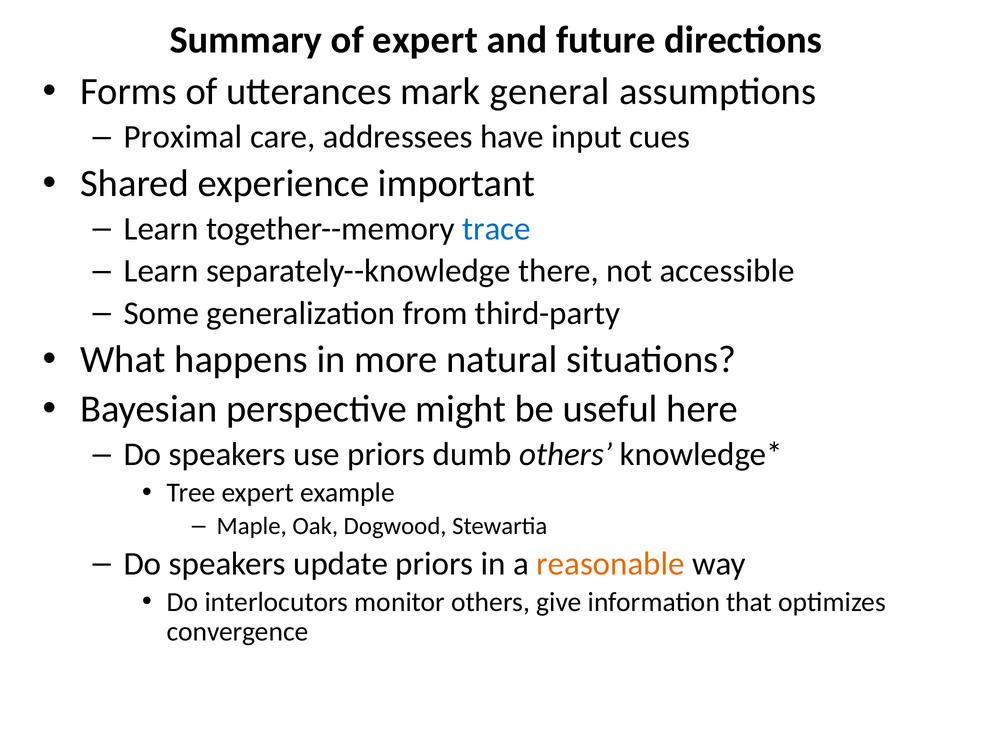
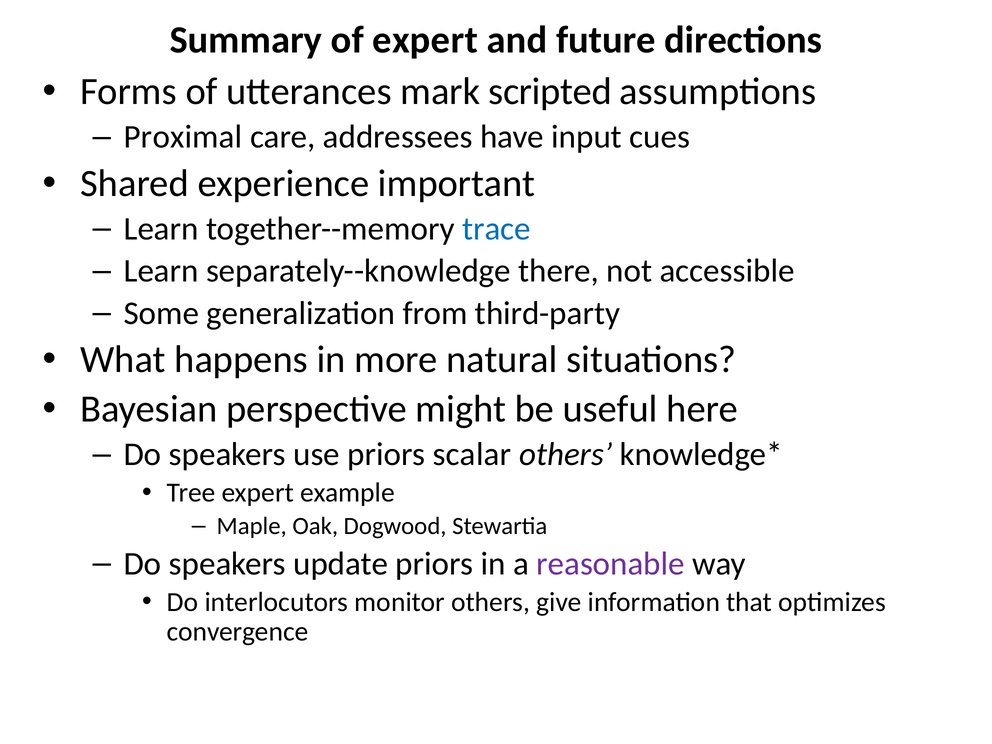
general: general -> scripted
dumb: dumb -> scalar
reasonable colour: orange -> purple
